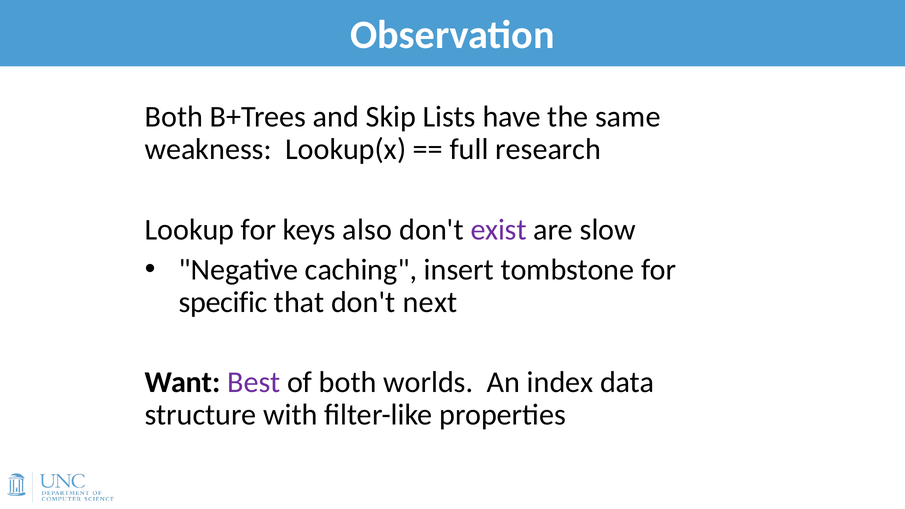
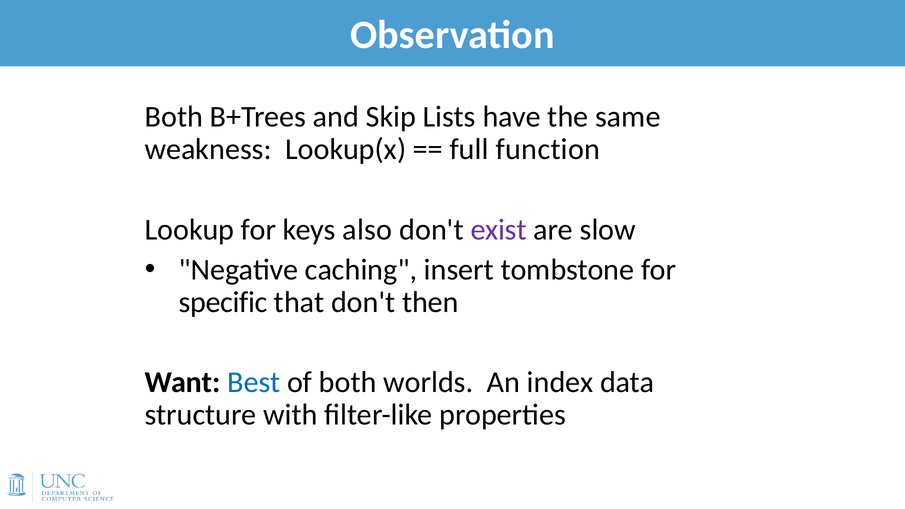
research: research -> function
next: next -> then
Best colour: purple -> blue
